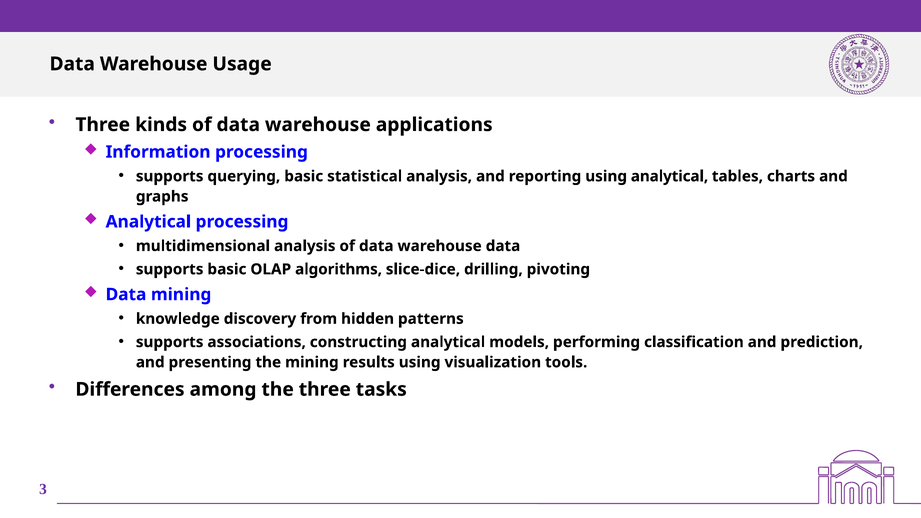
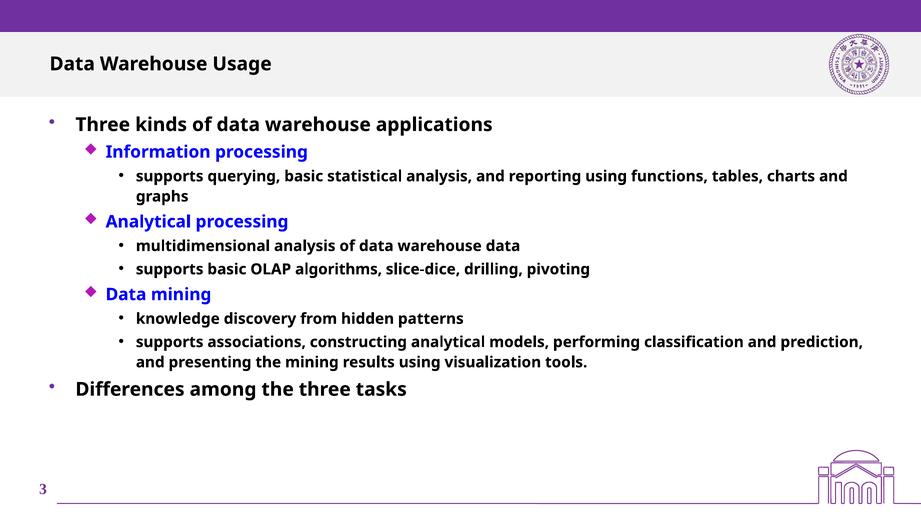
using analytical: analytical -> functions
